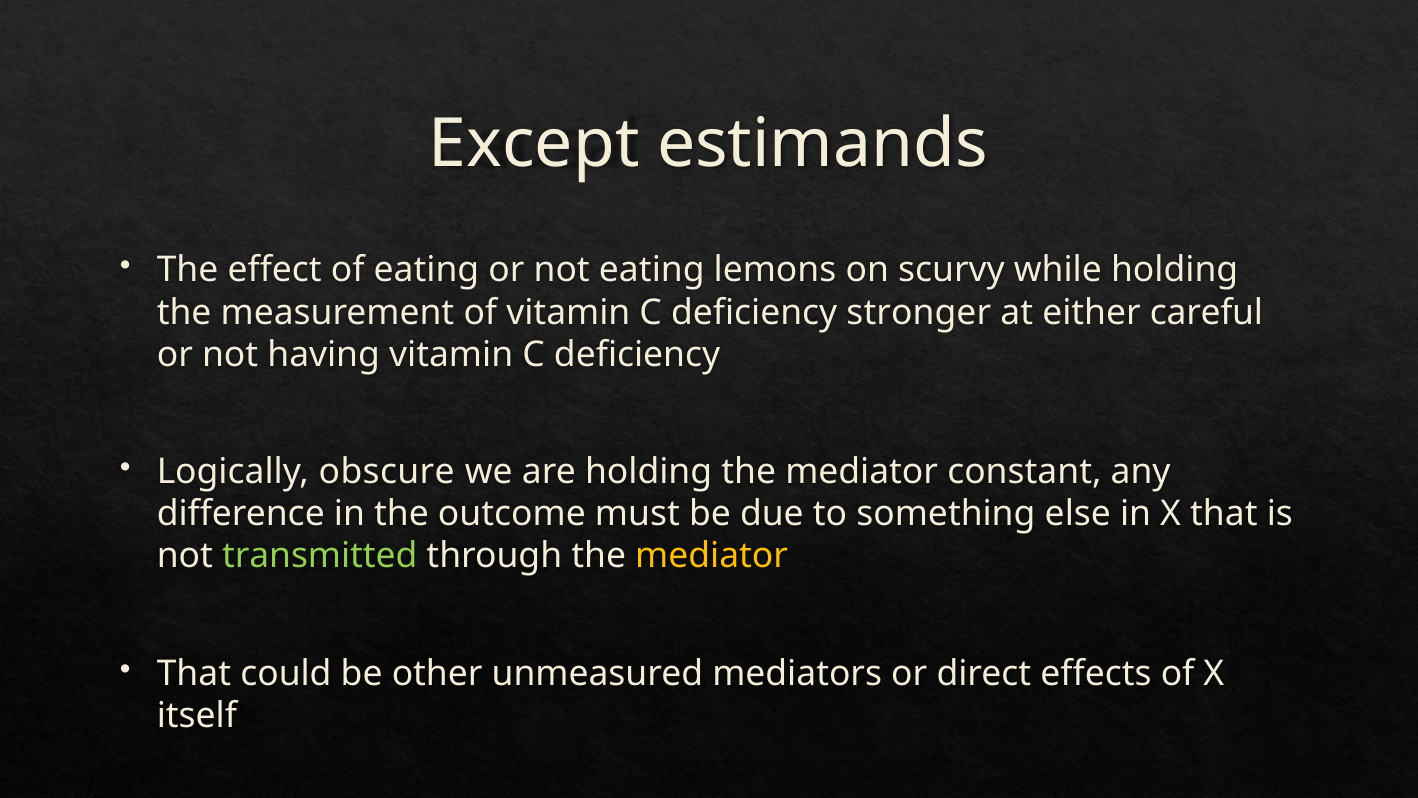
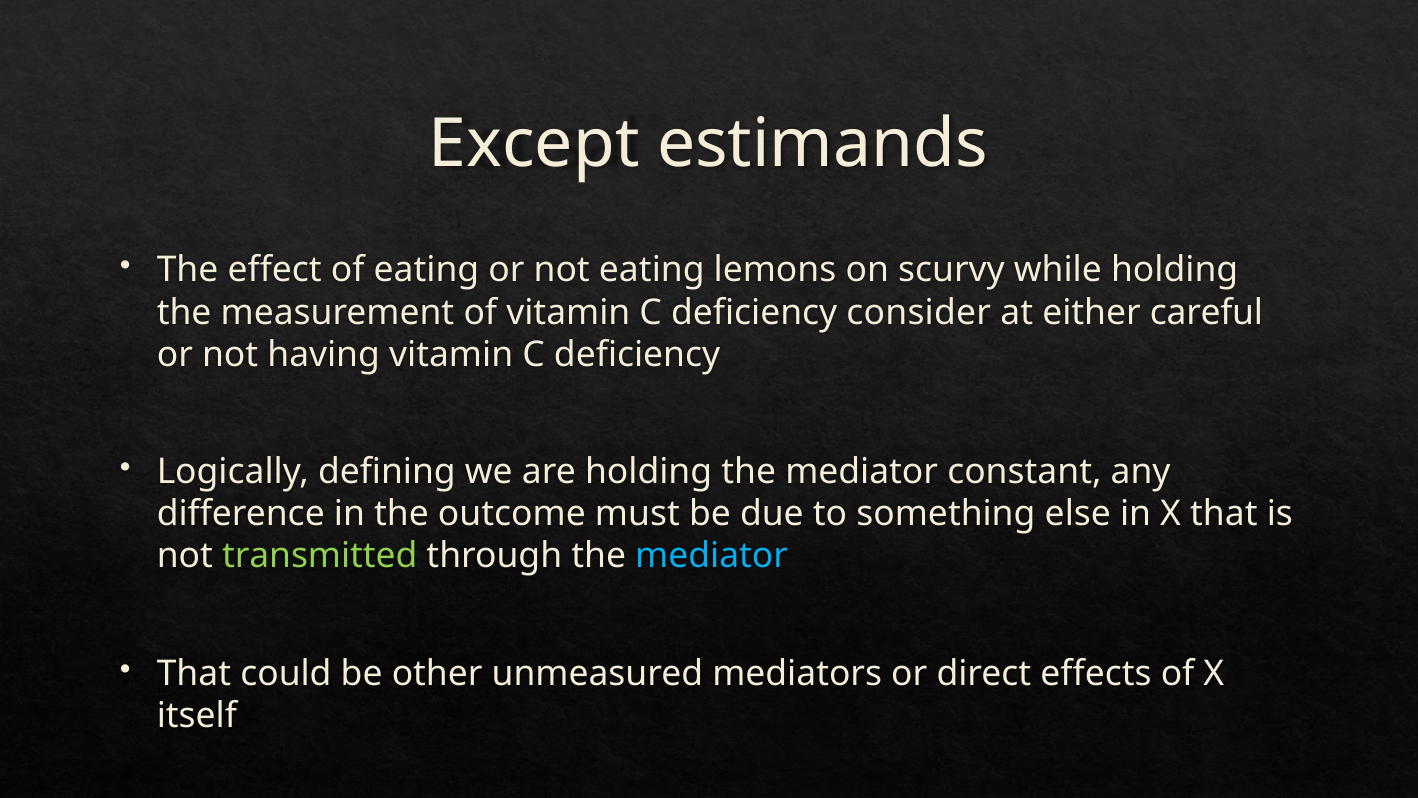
stronger: stronger -> consider
obscure: obscure -> defining
mediator at (712, 556) colour: yellow -> light blue
